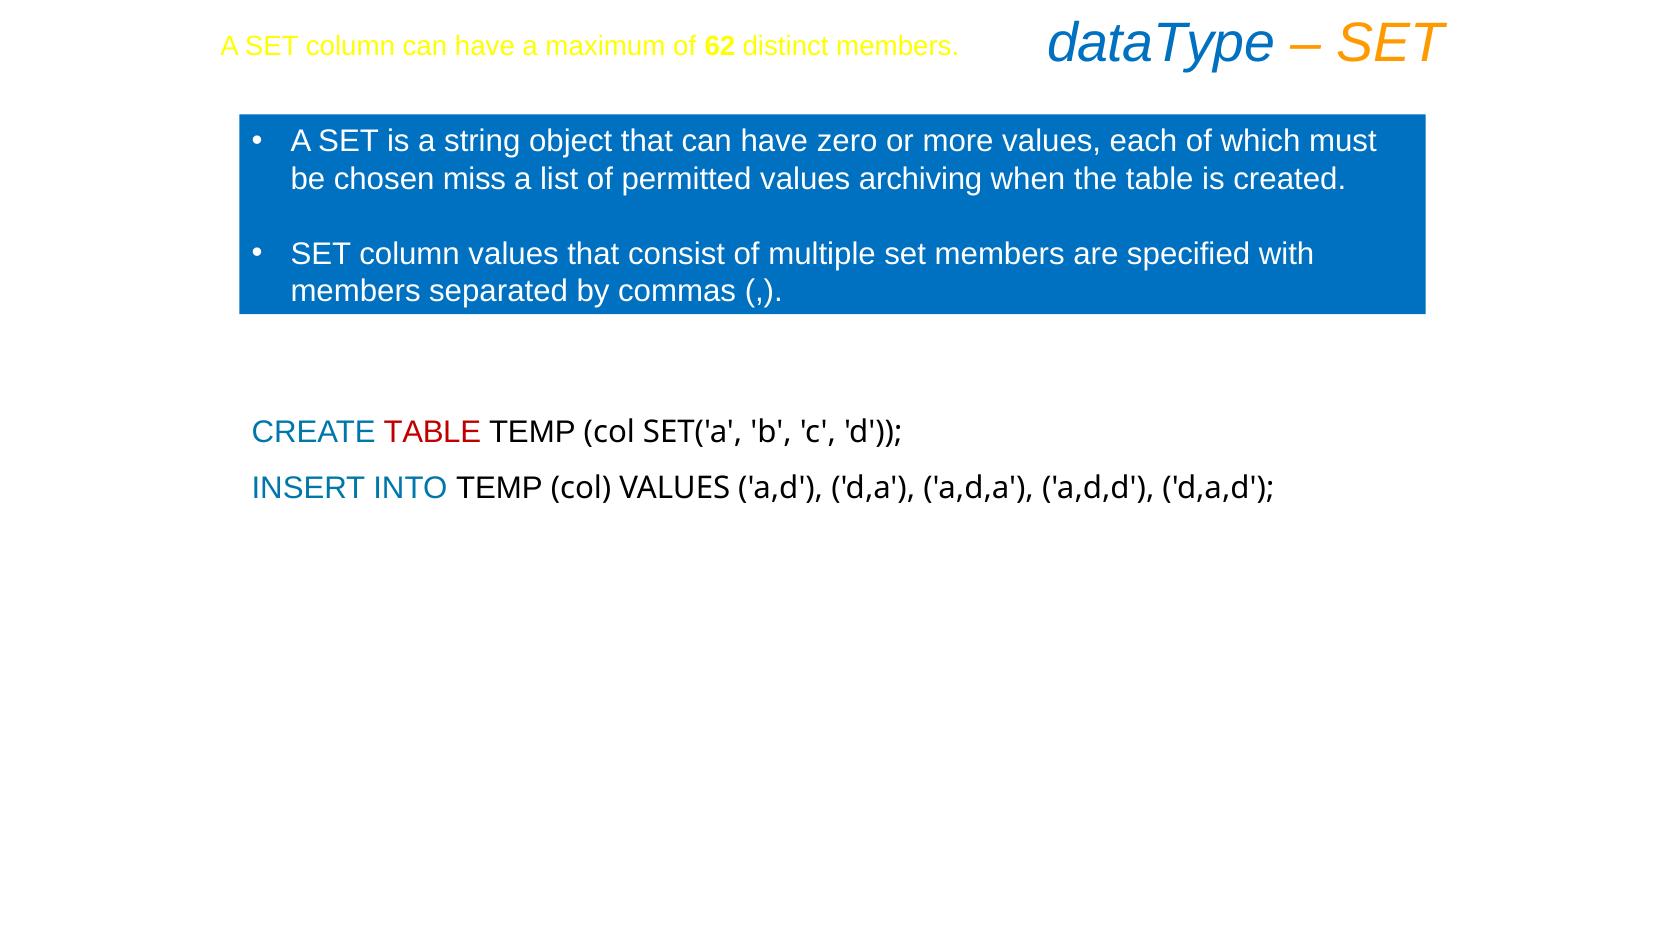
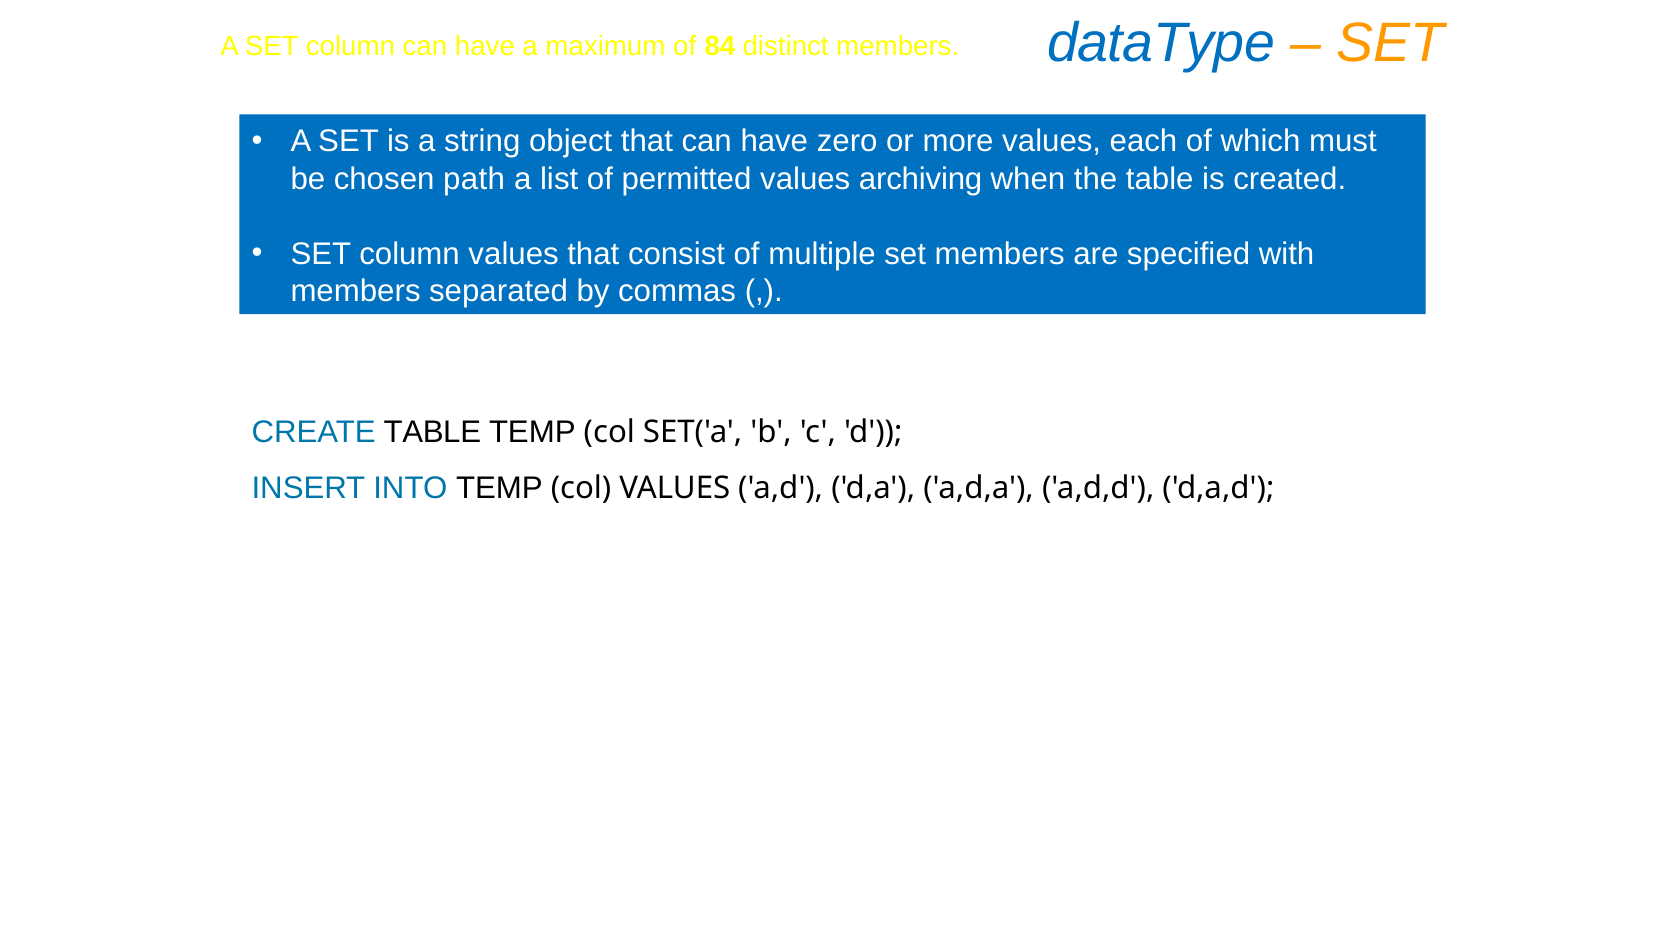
62: 62 -> 84
miss: miss -> path
TABLE at (432, 432) colour: red -> black
